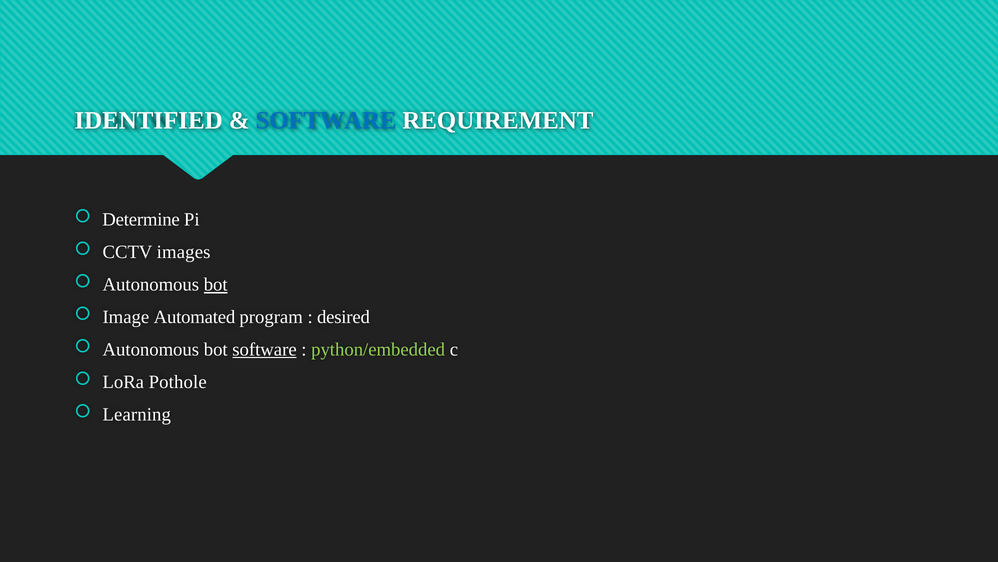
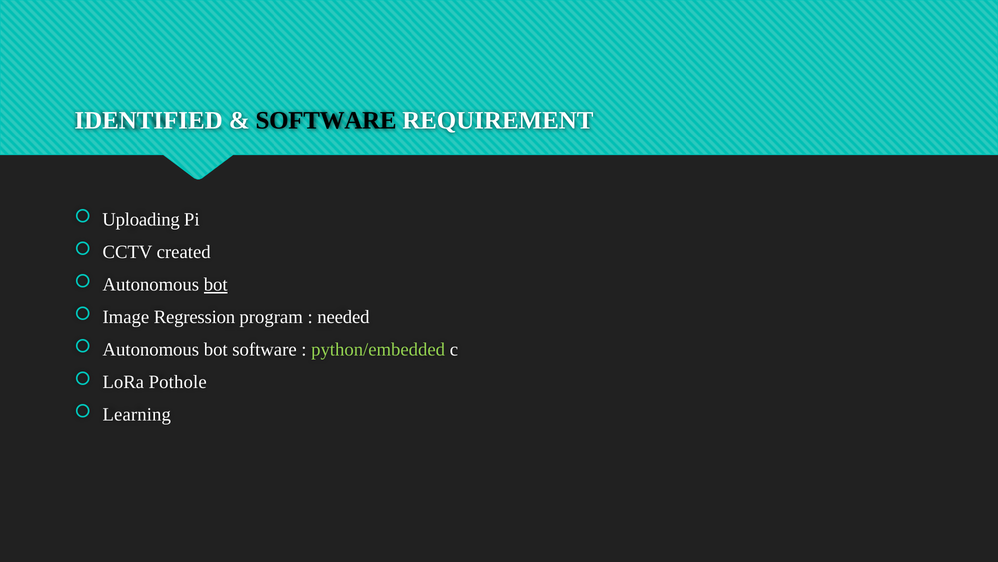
SOFTWARE at (326, 120) colour: blue -> black
Determine: Determine -> Uploading
images: images -> created
Automated: Automated -> Regression
desired: desired -> needed
software at (264, 349) underline: present -> none
